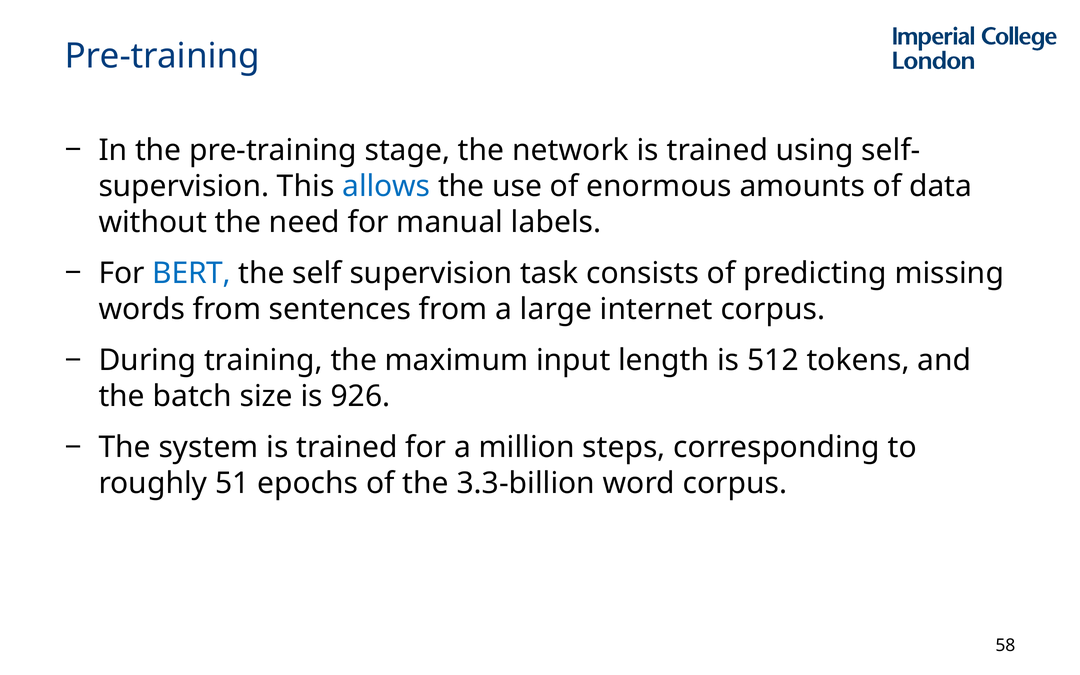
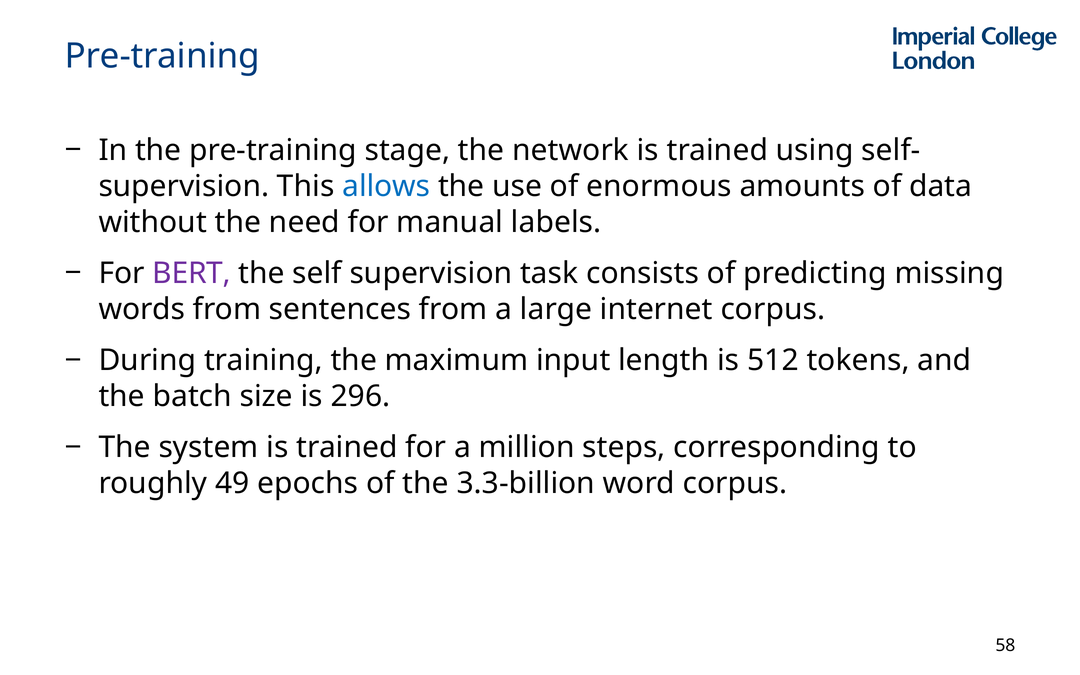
BERT colour: blue -> purple
926: 926 -> 296
51: 51 -> 49
